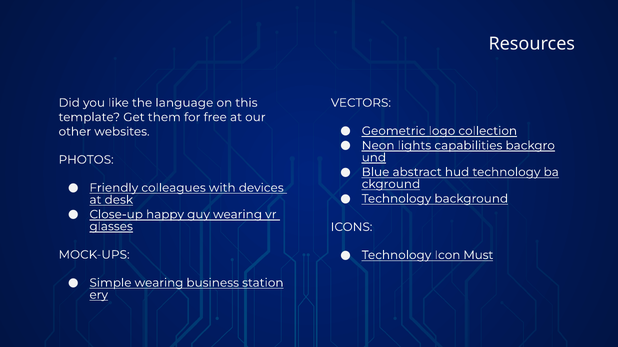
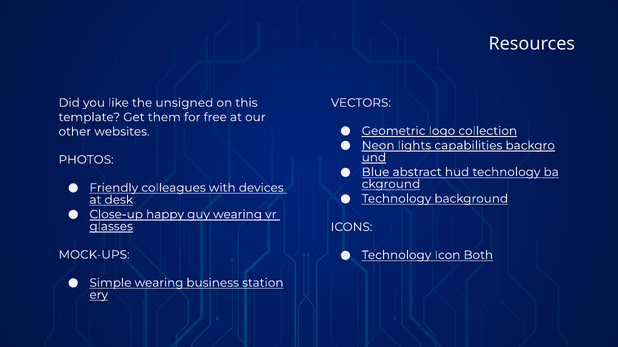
language: language -> unsigned
Must: Must -> Both
